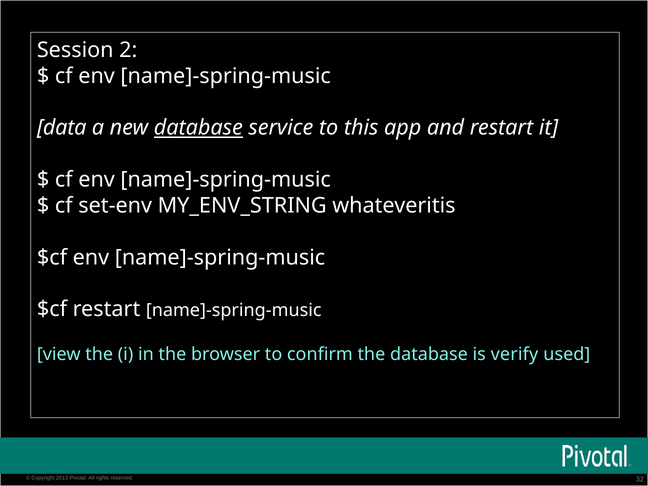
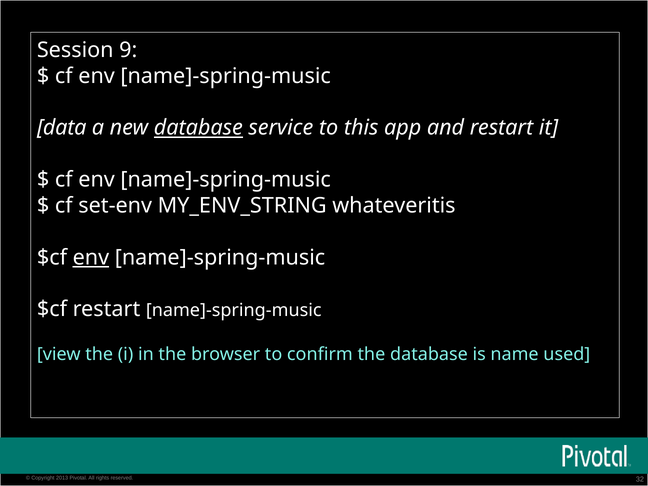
2: 2 -> 9
env at (91, 257) underline: none -> present
verify: verify -> name
